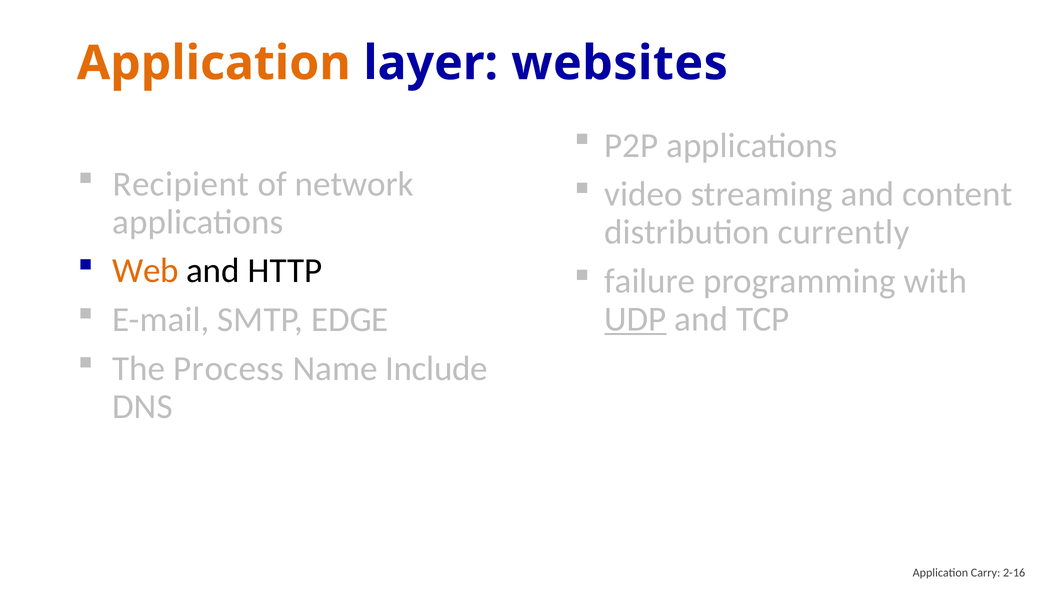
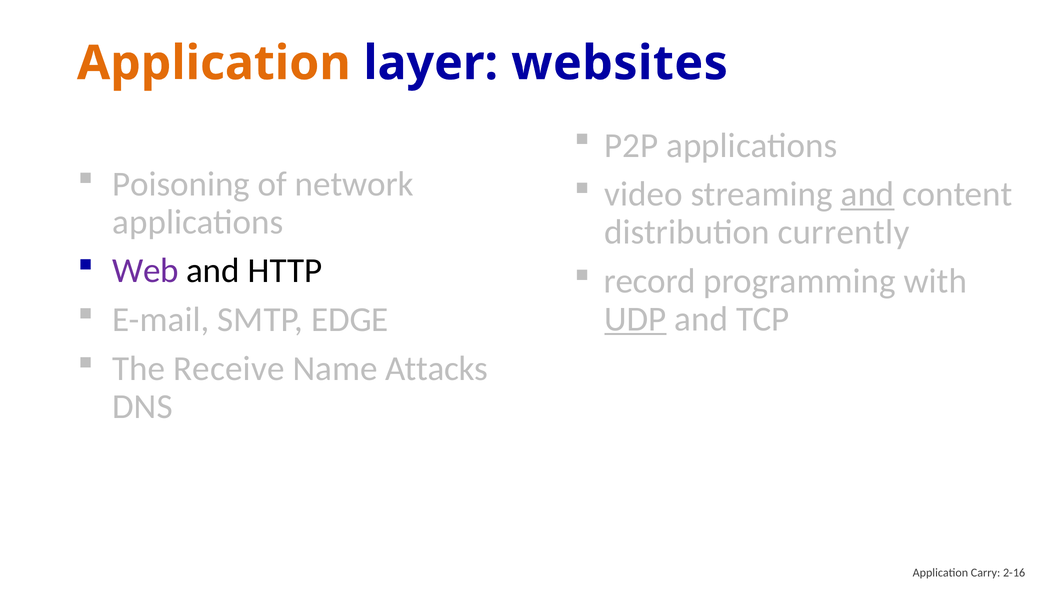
Recipient: Recipient -> Poisoning
and at (868, 194) underline: none -> present
Web colour: orange -> purple
failure: failure -> record
Process: Process -> Receive
Include: Include -> Attacks
